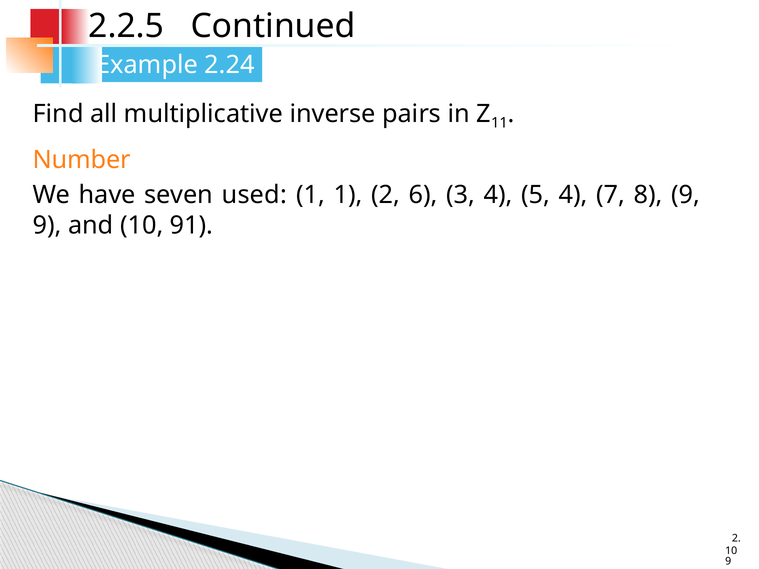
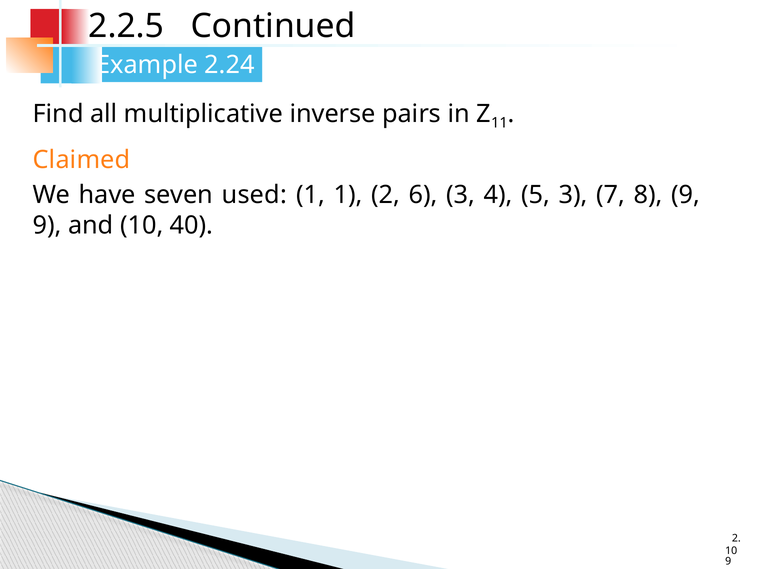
Number: Number -> Claimed
5 4: 4 -> 3
91: 91 -> 40
